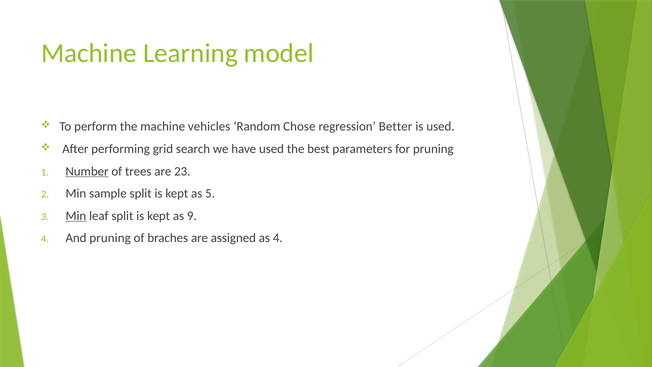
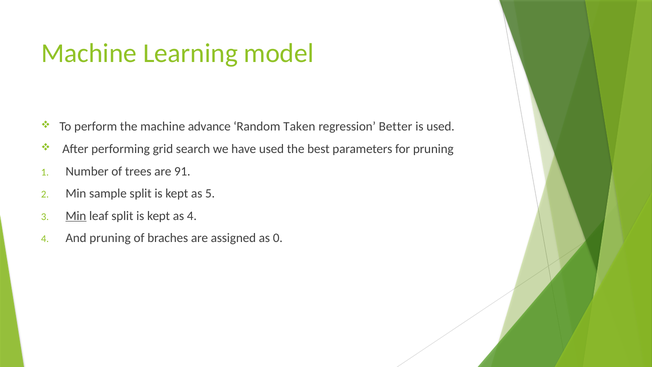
vehicles: vehicles -> advance
Chose: Chose -> Taken
Number underline: present -> none
23: 23 -> 91
as 9: 9 -> 4
as 4: 4 -> 0
